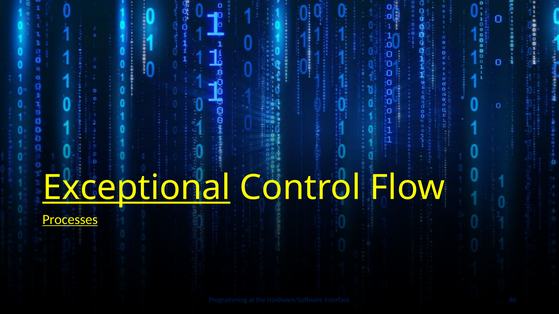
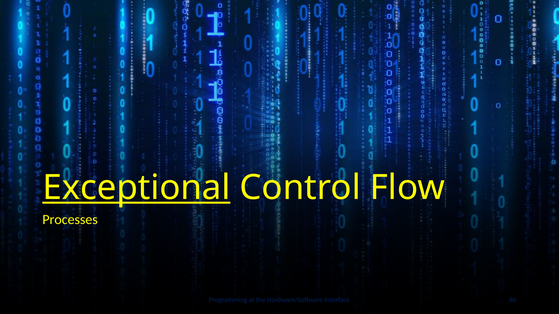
Processes underline: present -> none
